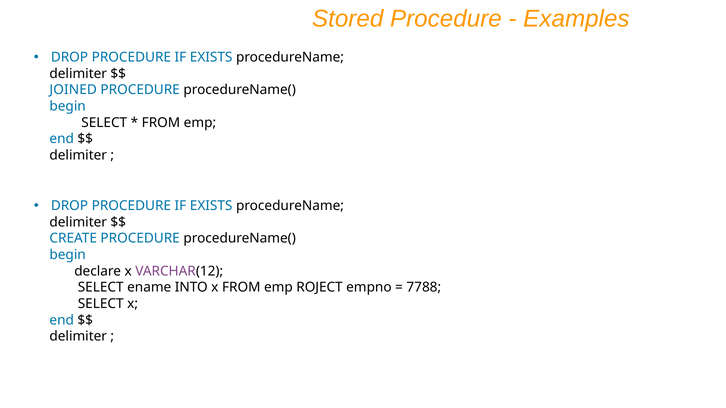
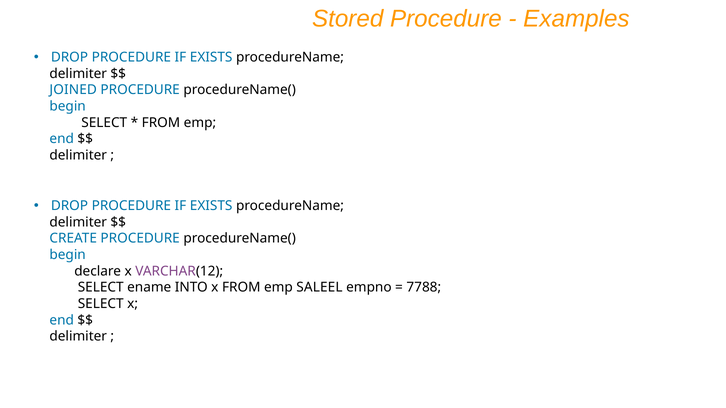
ROJECT: ROJECT -> SALEEL
